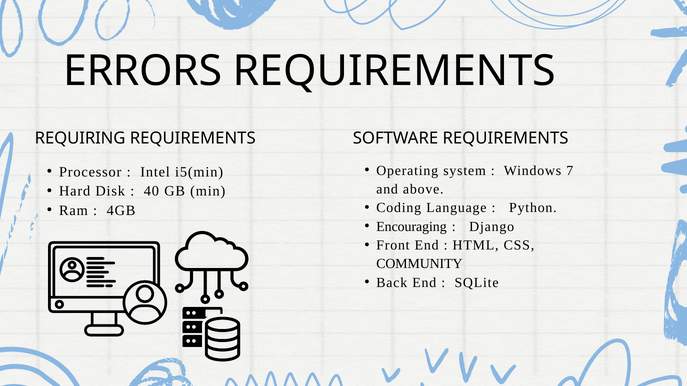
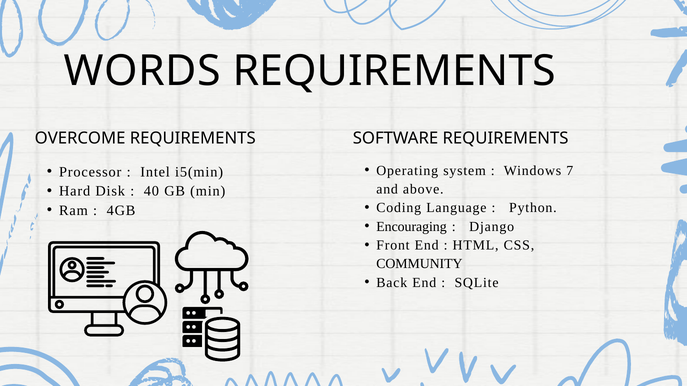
ERRORS: ERRORS -> WORDS
REQUIRING: REQUIRING -> OVERCOME
